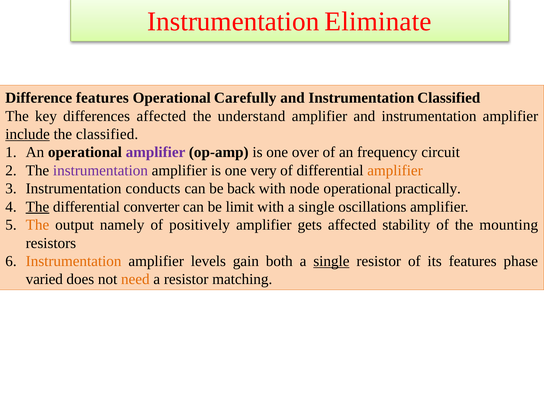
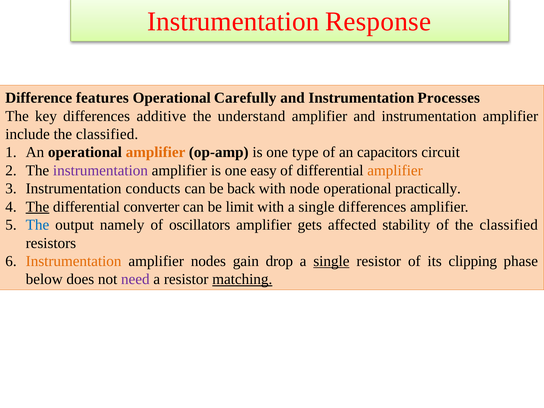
Eliminate: Eliminate -> Response
Instrumentation Classified: Classified -> Processes
differences affected: affected -> additive
include underline: present -> none
amplifier at (156, 152) colour: purple -> orange
over: over -> type
frequency: frequency -> capacitors
very: very -> easy
single oscillations: oscillations -> differences
The at (37, 225) colour: orange -> blue
positively: positively -> oscillators
of the mounting: mounting -> classified
levels: levels -> nodes
both: both -> drop
its features: features -> clipping
varied: varied -> below
need colour: orange -> purple
matching underline: none -> present
